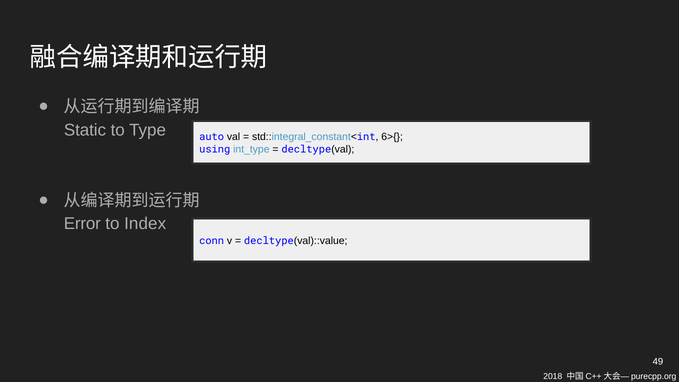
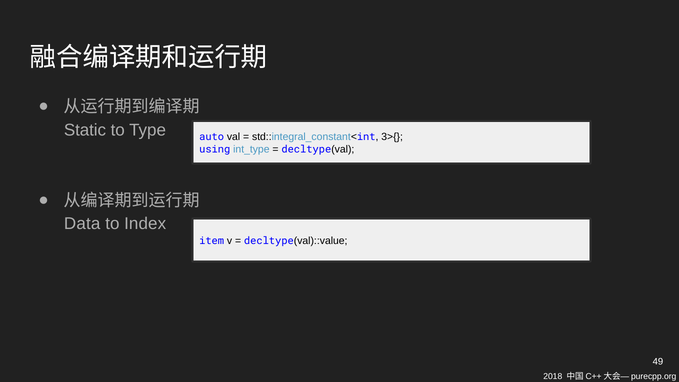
6>{: 6>{ -> 3>{
Error: Error -> Data
conn: conn -> item
